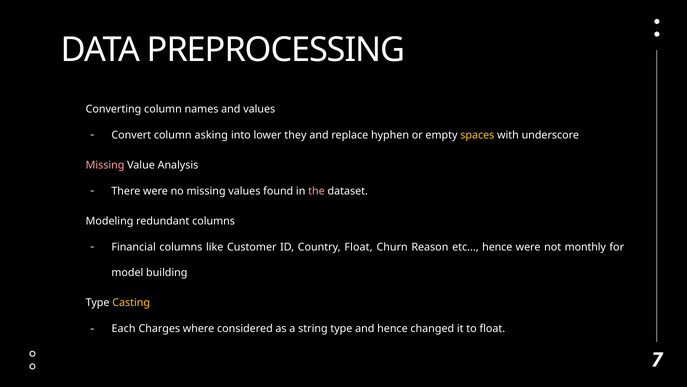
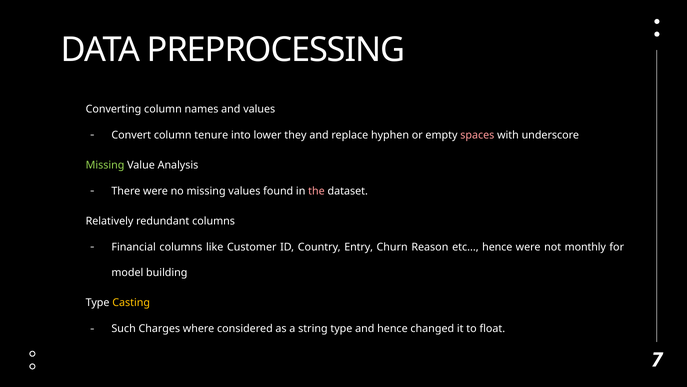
asking: asking -> tenure
spaces colour: yellow -> pink
Missing at (105, 165) colour: pink -> light green
Modeling: Modeling -> Relatively
Country Float: Float -> Entry
Each: Each -> Such
